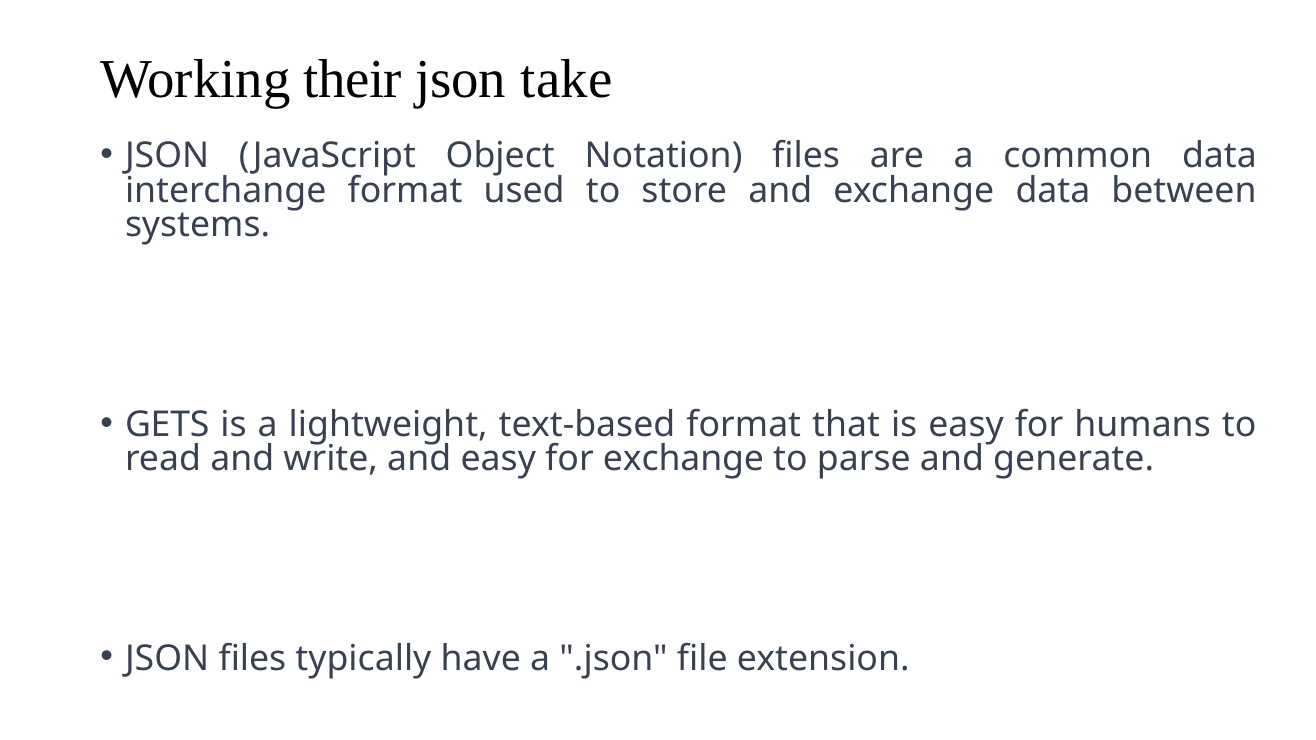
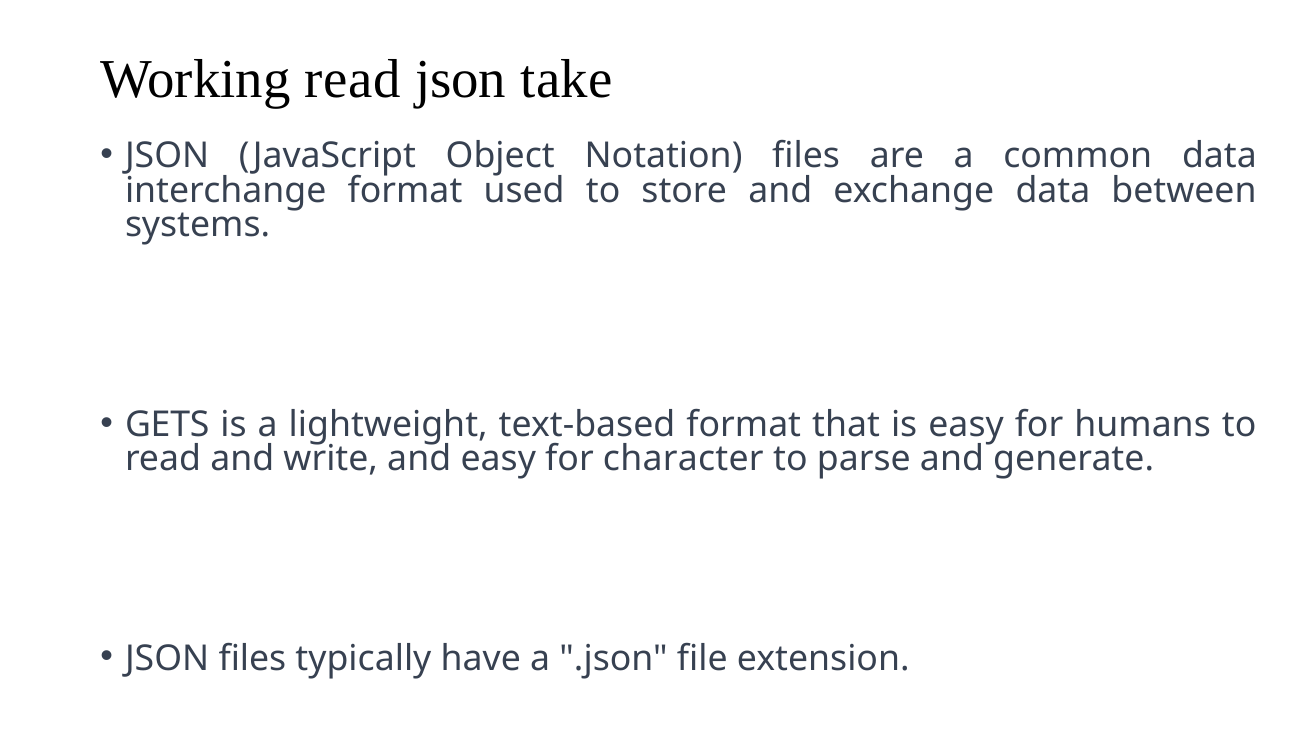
Working their: their -> read
for exchange: exchange -> character
